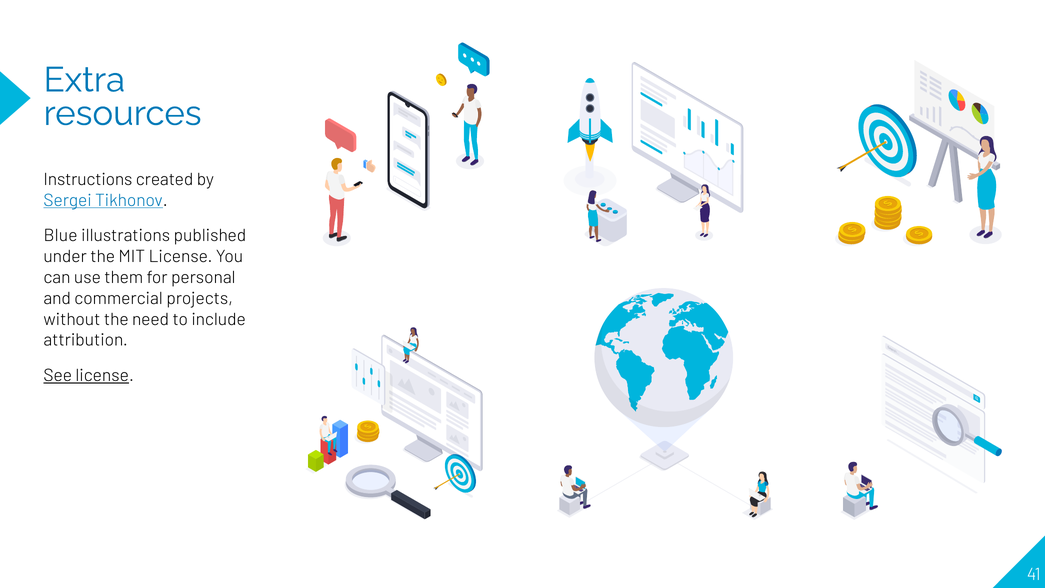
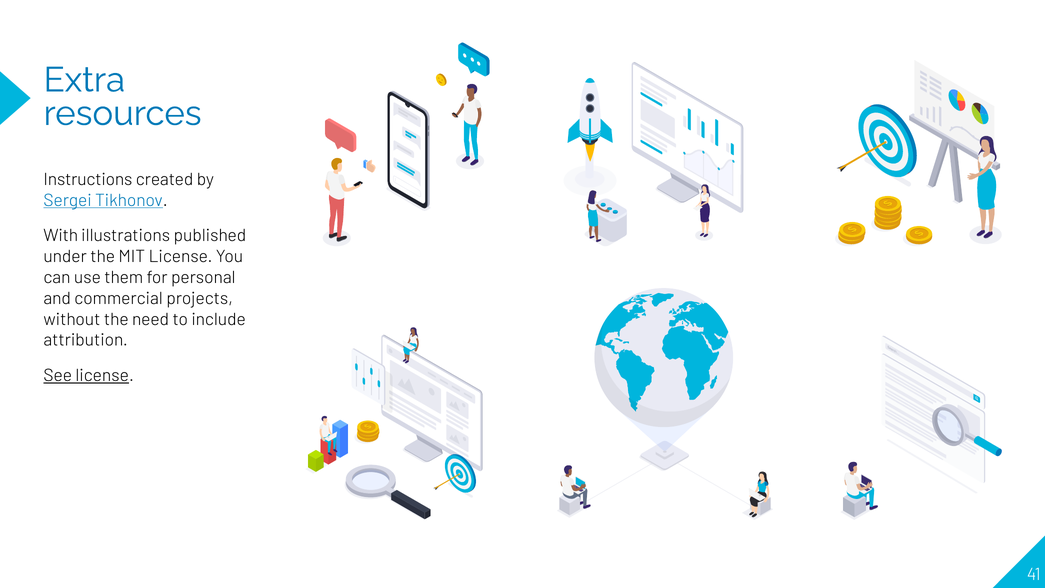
Blue: Blue -> With
